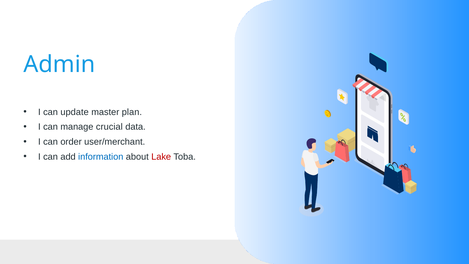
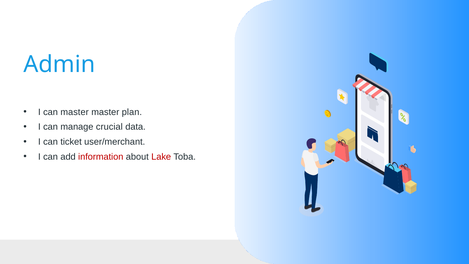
can update: update -> master
order: order -> ticket
information colour: blue -> red
